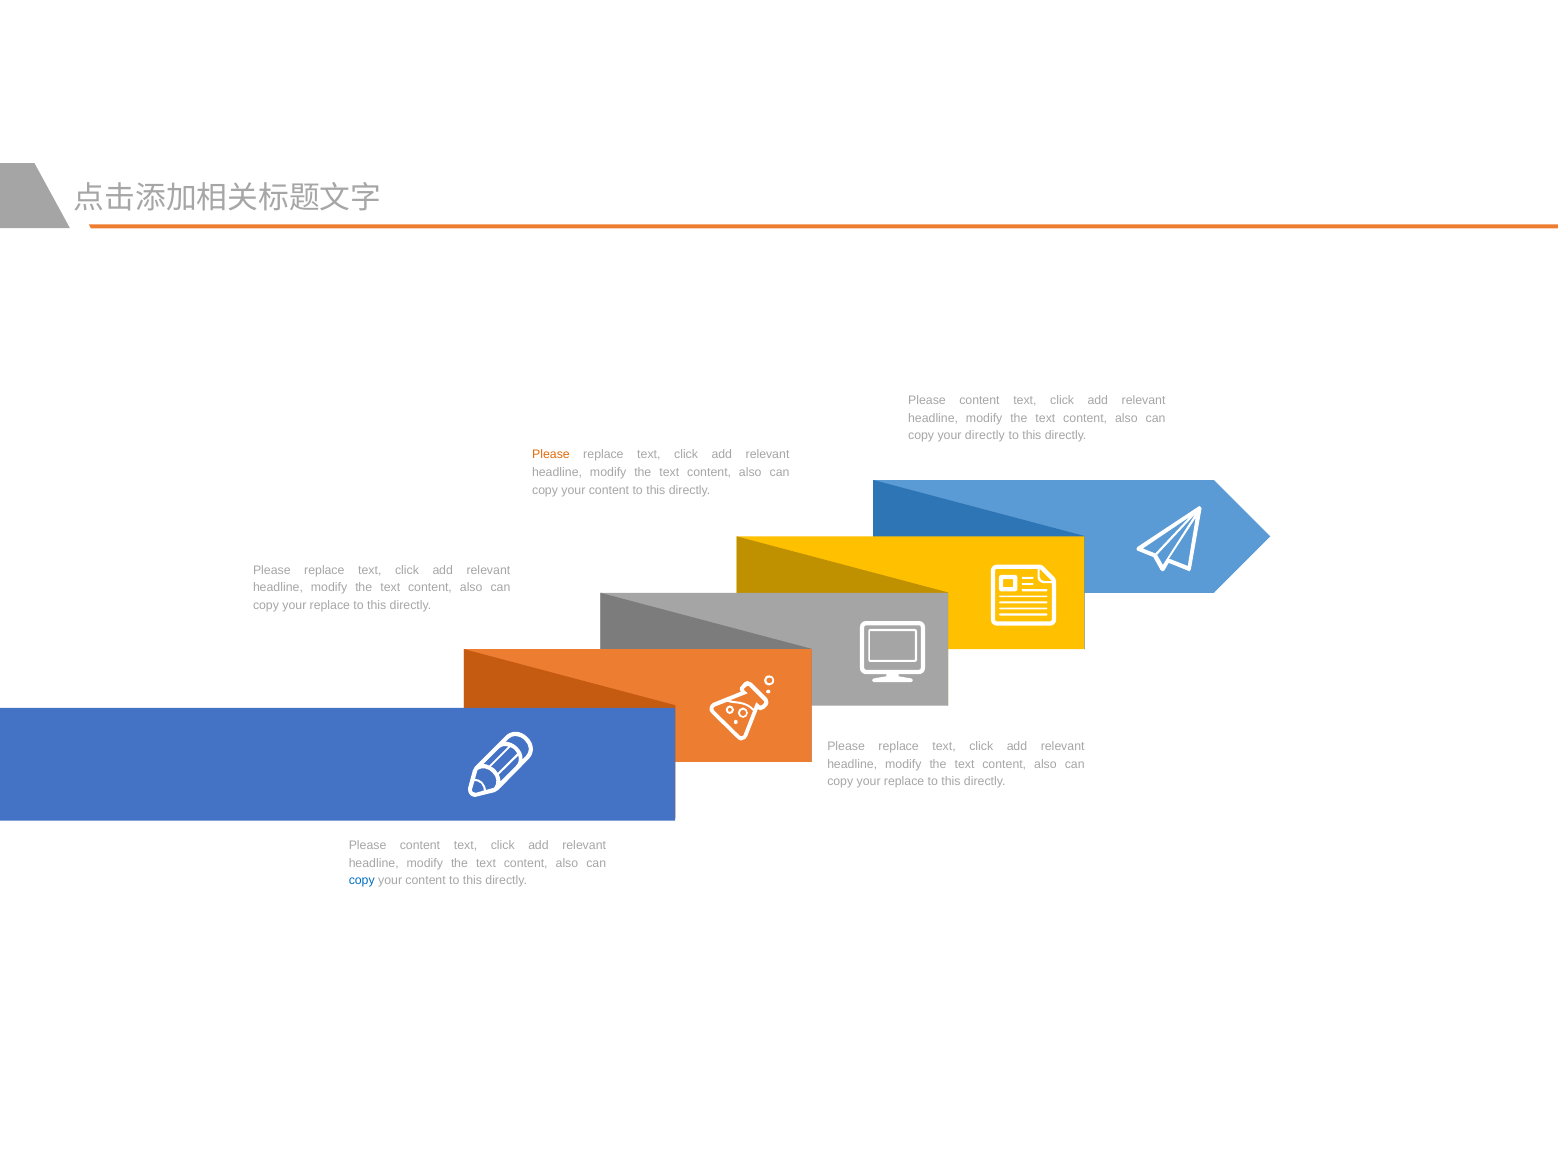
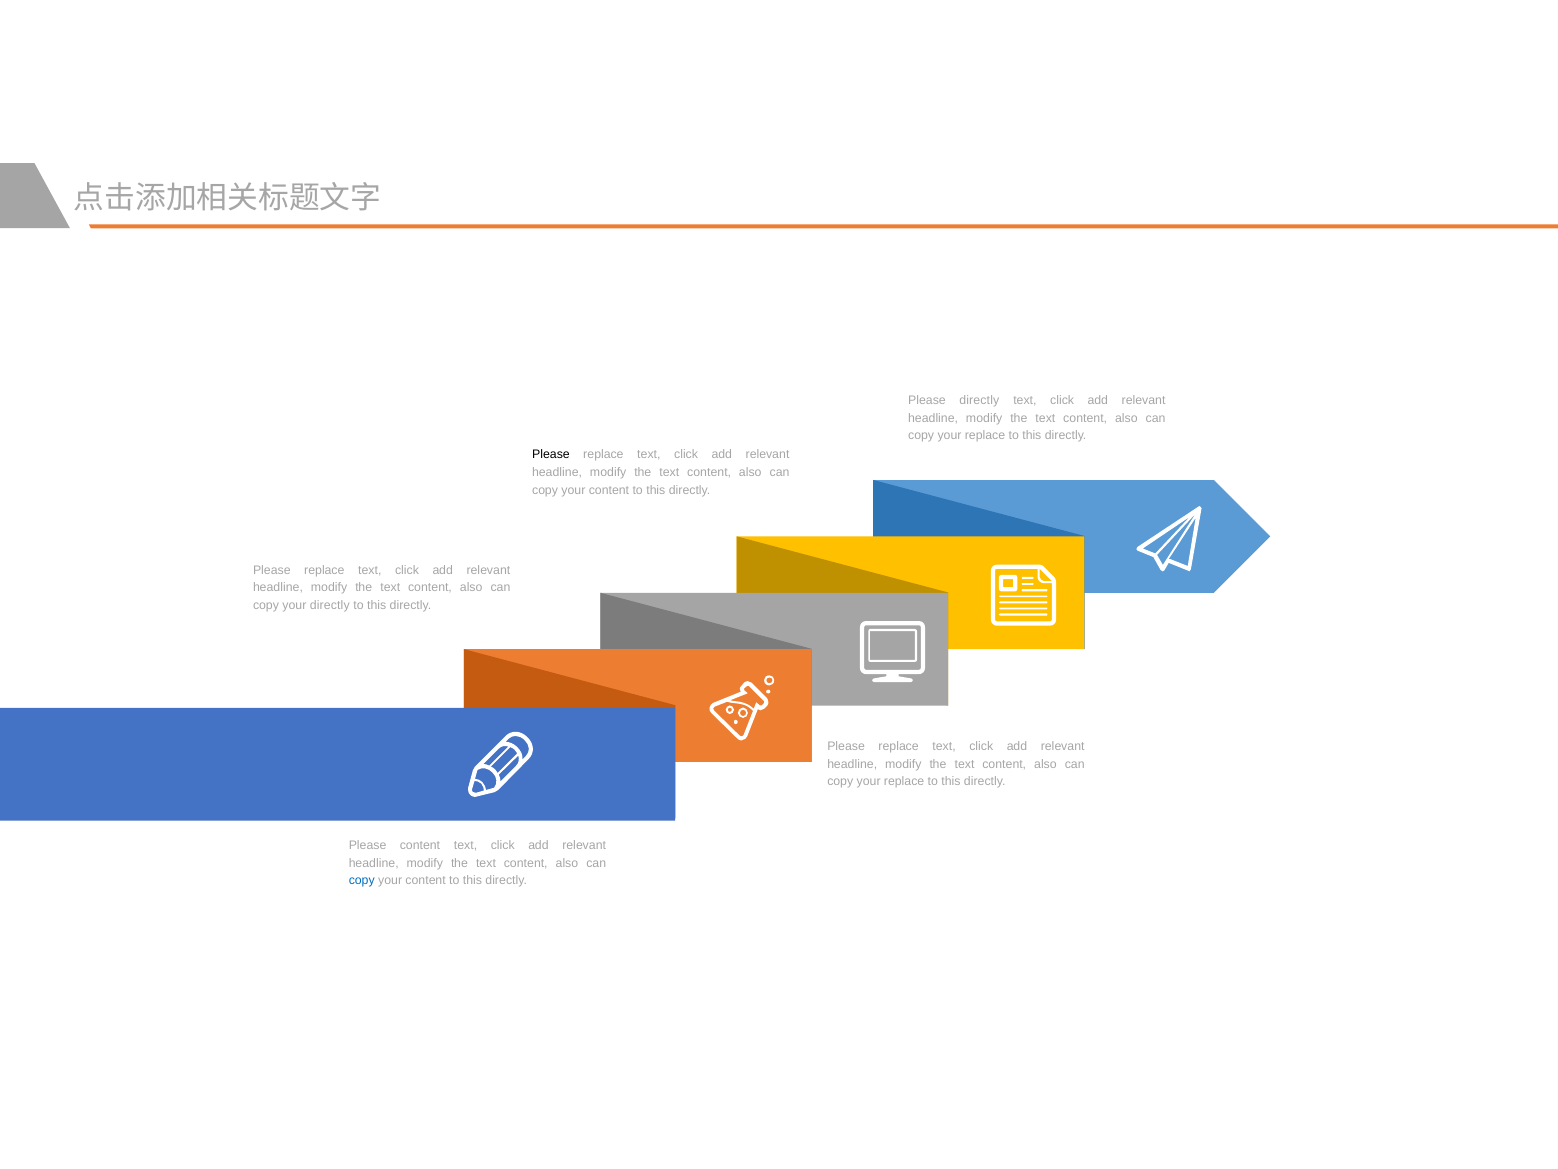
content at (979, 400): content -> directly
directly at (985, 435): directly -> replace
Please at (551, 455) colour: orange -> black
replace at (330, 605): replace -> directly
